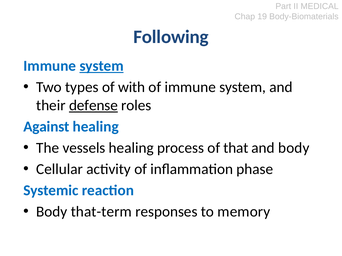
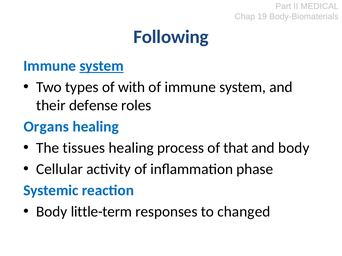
defense underline: present -> none
Against: Against -> Organs
vessels: vessels -> tissues
that-term: that-term -> little-term
memory: memory -> changed
